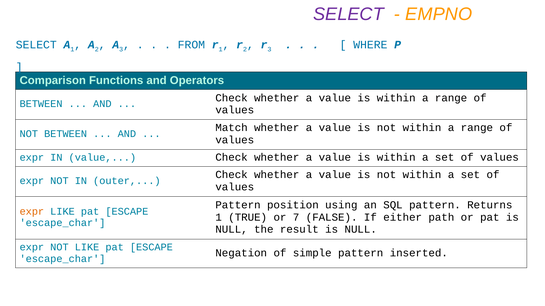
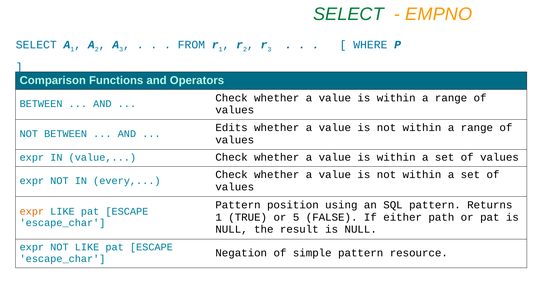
SELECT at (349, 14) colour: purple -> green
Match: Match -> Edits
outer: outer -> every
7: 7 -> 5
inserted: inserted -> resource
